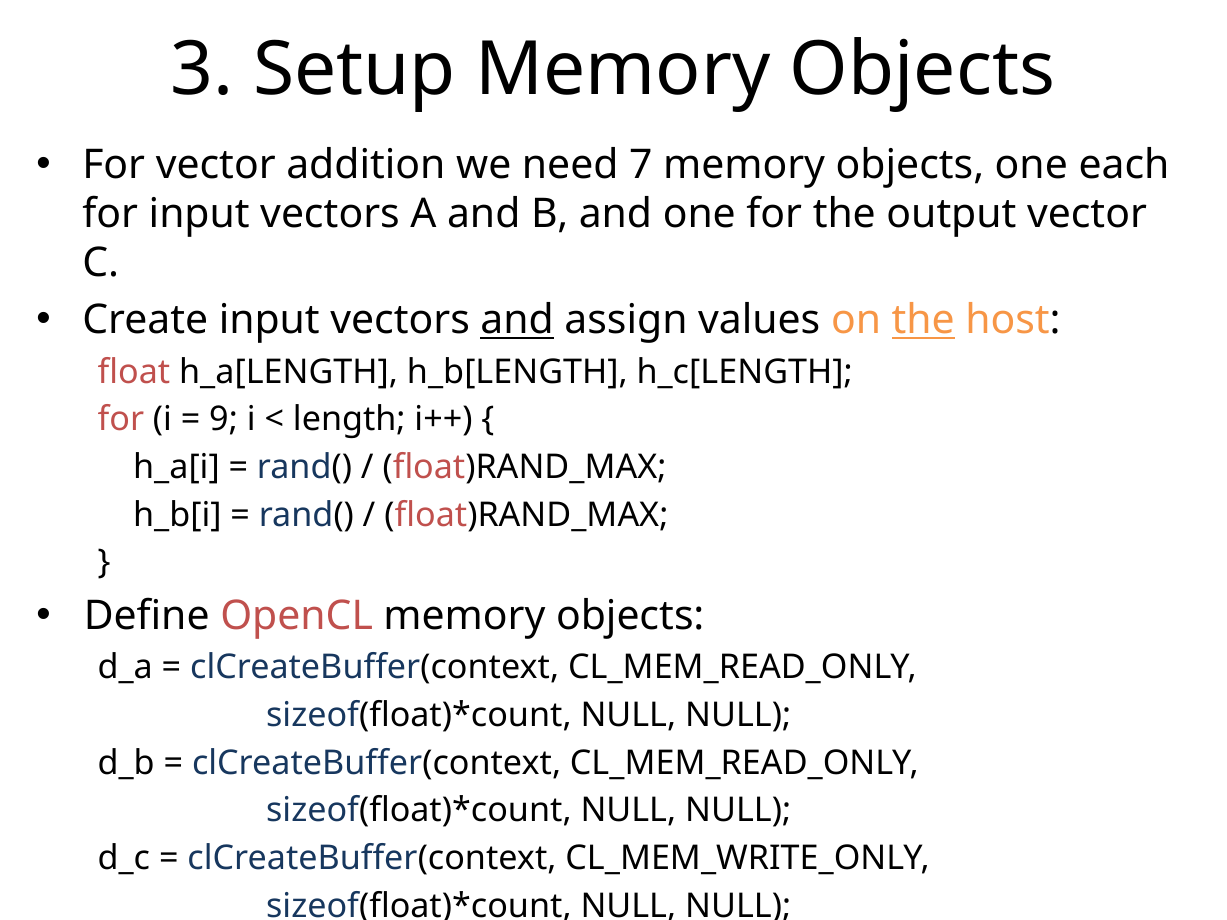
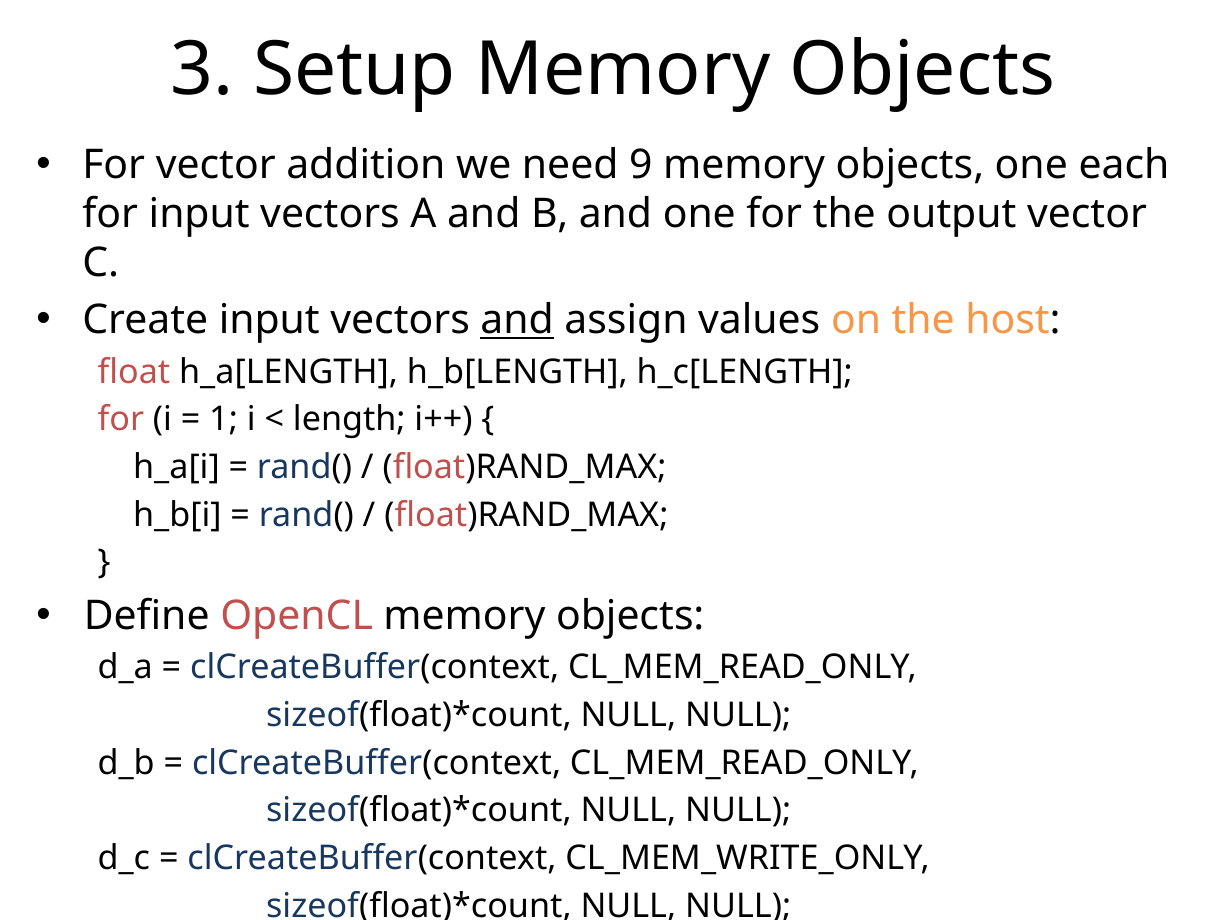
7: 7 -> 9
the at (923, 321) underline: present -> none
9: 9 -> 1
